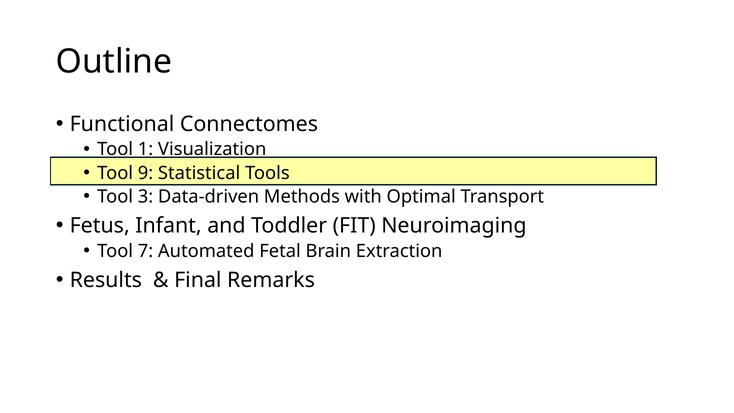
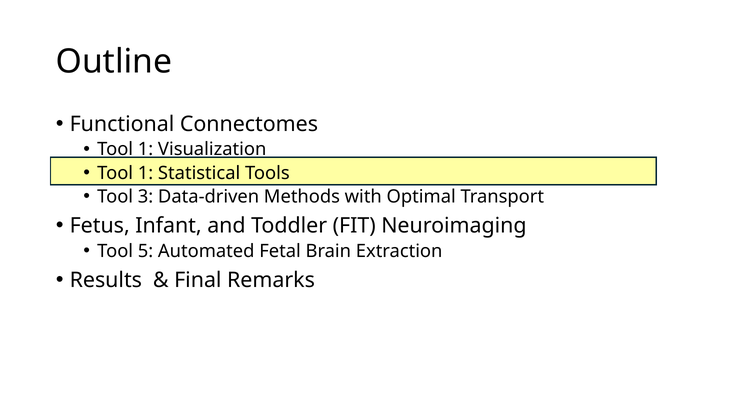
9 at (146, 173): 9 -> 1
7: 7 -> 5
